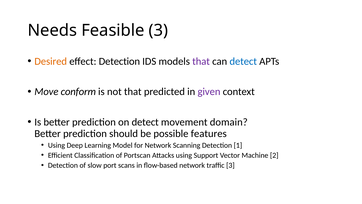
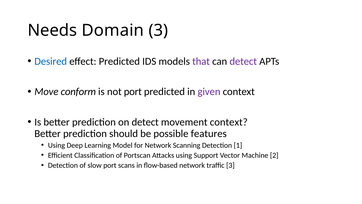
Feasible: Feasible -> Domain
Desired colour: orange -> blue
effect Detection: Detection -> Predicted
detect at (243, 61) colour: blue -> purple
not that: that -> port
movement domain: domain -> context
